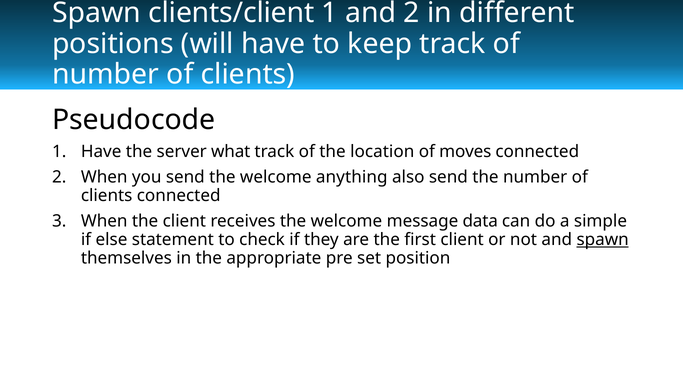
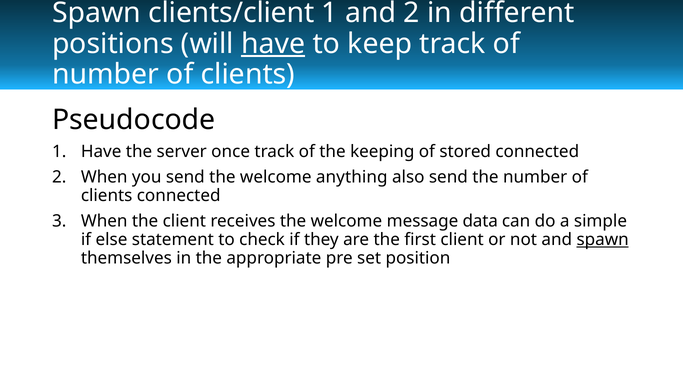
have at (273, 44) underline: none -> present
what: what -> once
location: location -> keeping
moves: moves -> stored
